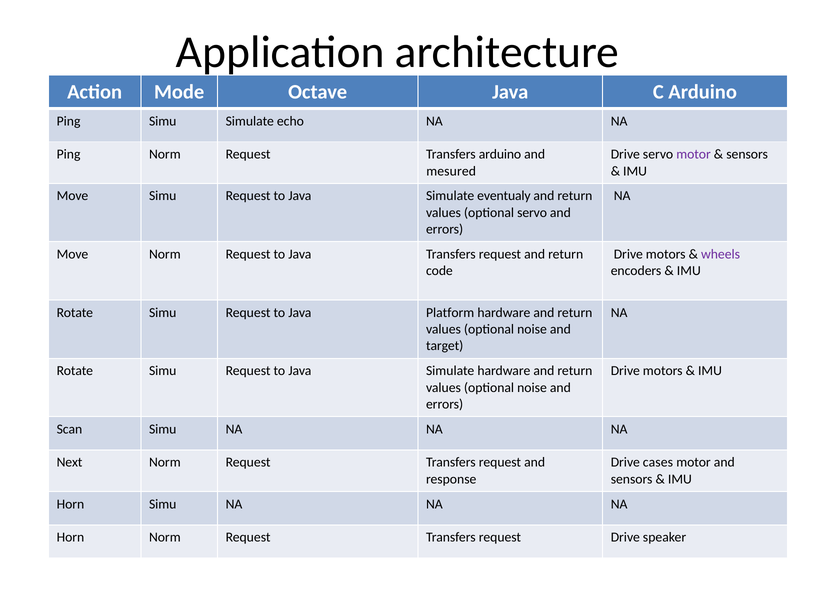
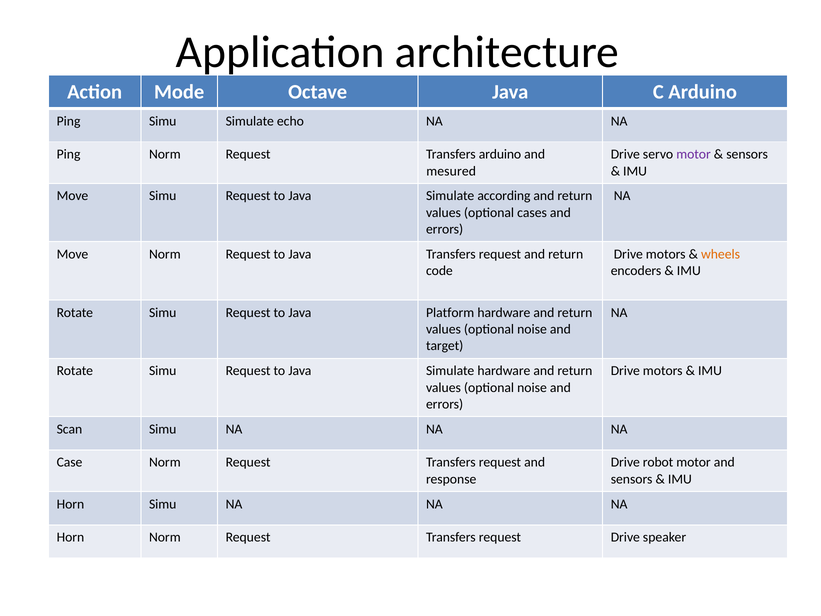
eventualy: eventualy -> according
optional servo: servo -> cases
wheels colour: purple -> orange
Next: Next -> Case
cases: cases -> robot
